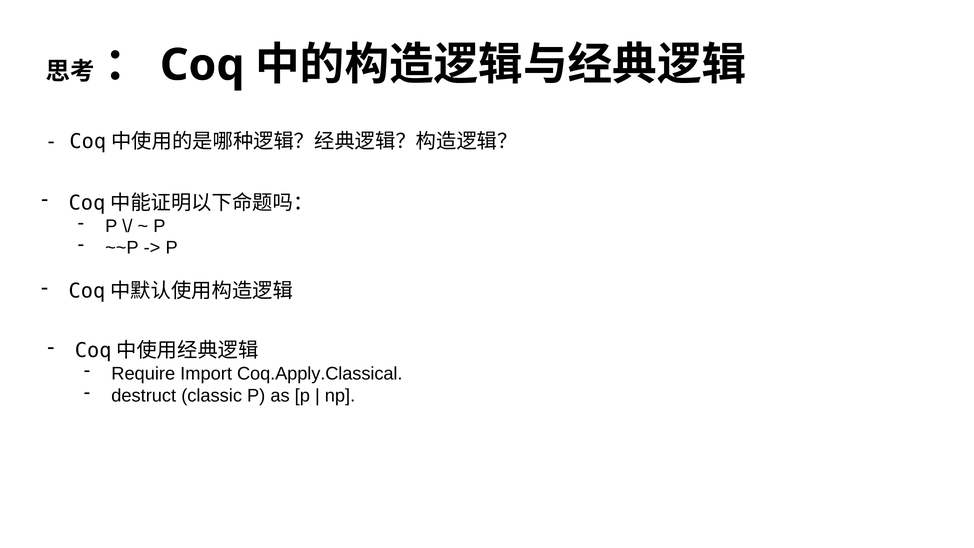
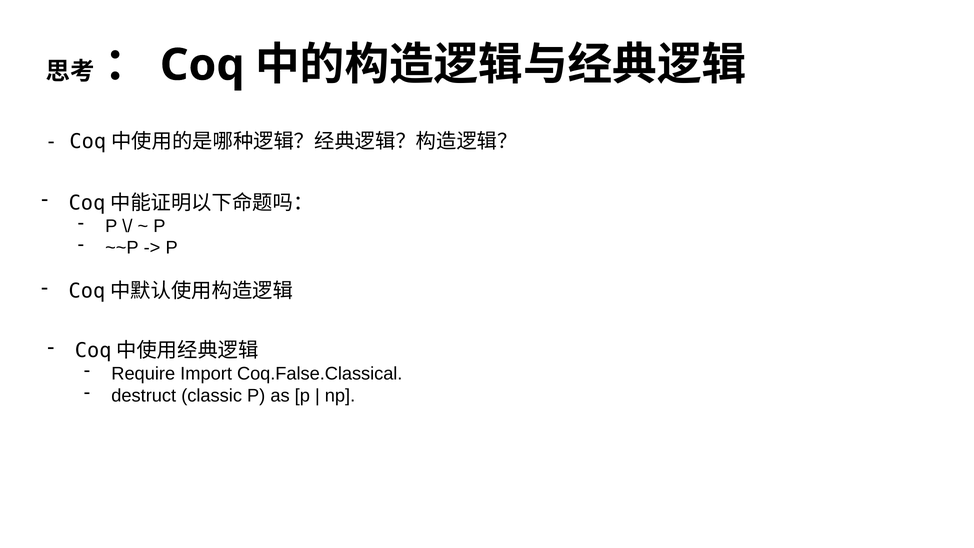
Coq.Apply.Classical: Coq.Apply.Classical -> Coq.False.Classical
